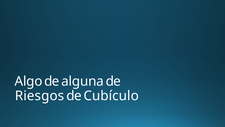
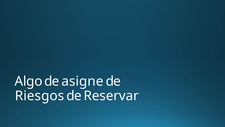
alguna: alguna -> asigne
Cubículo: Cubículo -> Reservar
